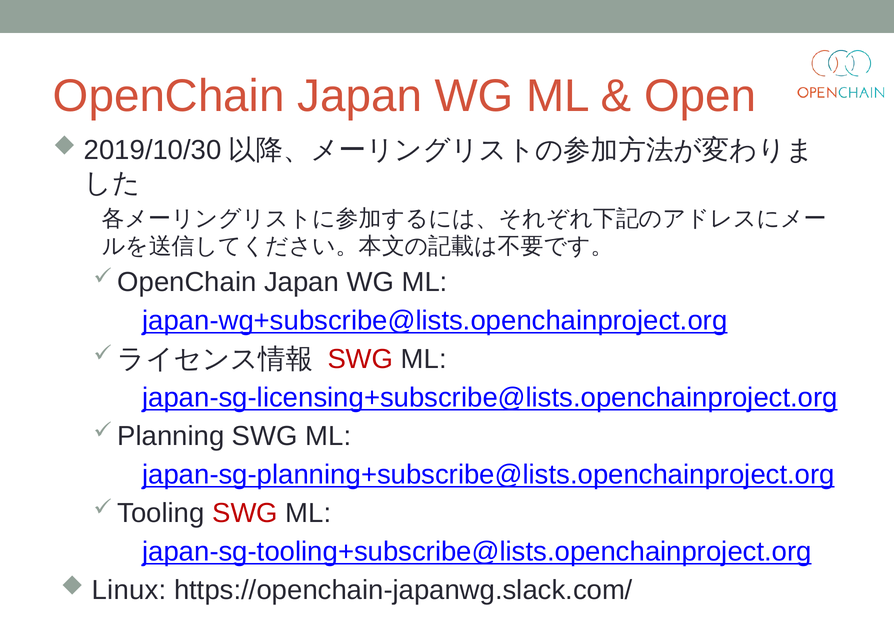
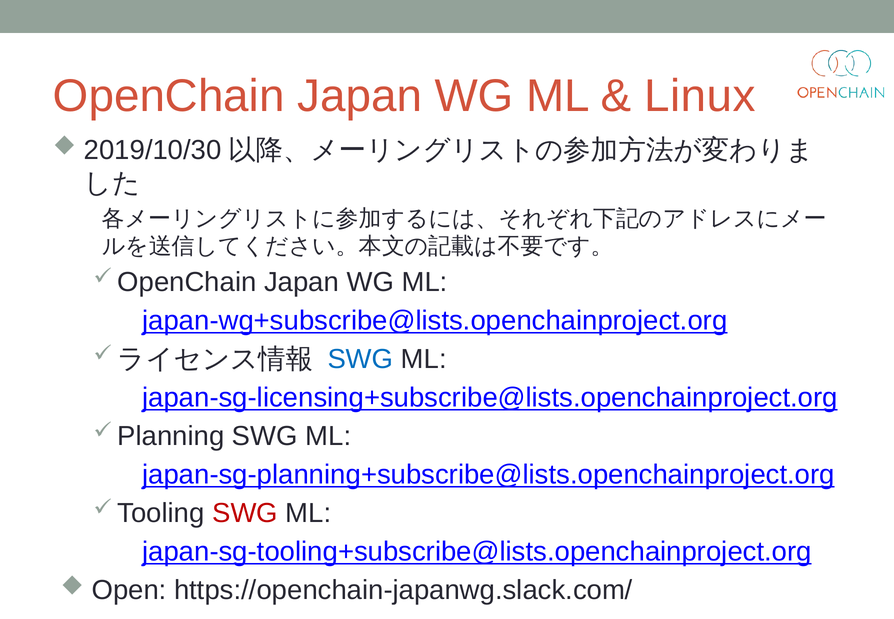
Open: Open -> Linux
SWG at (360, 359) colour: red -> blue
Linux: Linux -> Open
